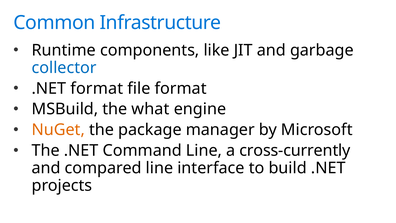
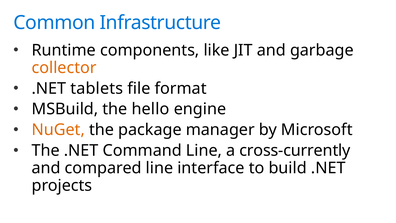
collector colour: blue -> orange
.NET format: format -> tablets
what: what -> hello
